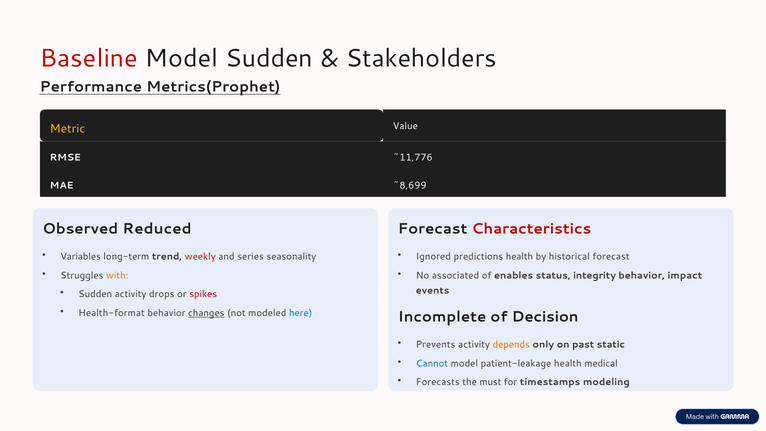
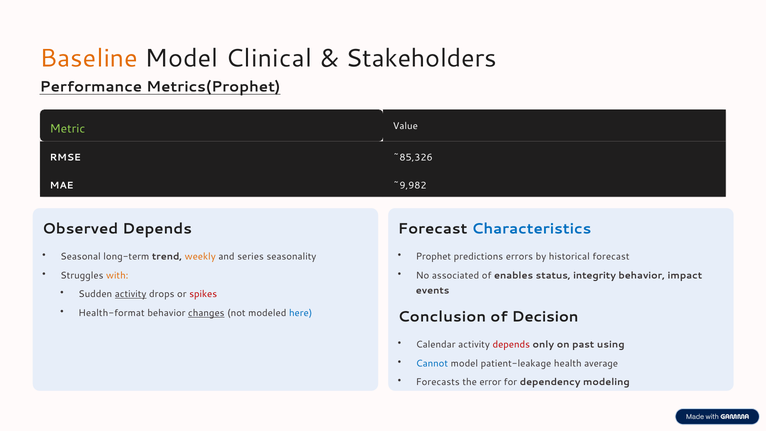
Baseline colour: red -> orange
Model Sudden: Sudden -> Clinical
Metric colour: yellow -> light green
~11,776: ~11,776 -> ~85,326
~8,699: ~8,699 -> ~9,982
Observed Reduced: Reduced -> Depends
Characteristics colour: red -> blue
Variables: Variables -> Seasonal
weekly colour: red -> orange
Ignored: Ignored -> Prophet
predictions health: health -> errors
activity at (131, 294) underline: none -> present
Incomplete: Incomplete -> Conclusion
Prevents: Prevents -> Calendar
depends at (511, 345) colour: orange -> red
static: static -> using
medical: medical -> average
must: must -> error
timestamps: timestamps -> dependency
